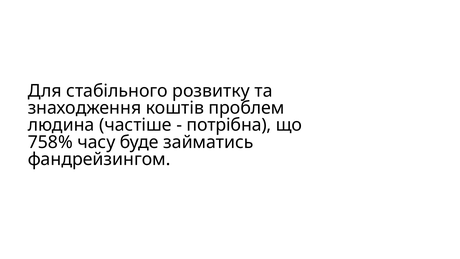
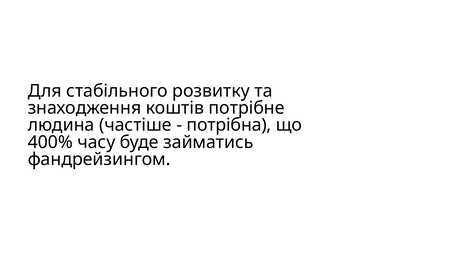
проблем: проблем -> потрібне
758%: 758% -> 400%
